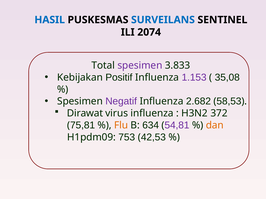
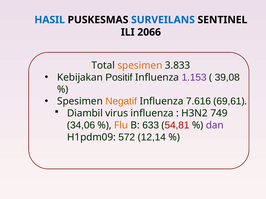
2074: 2074 -> 2066
spesimen at (140, 66) colour: purple -> orange
35,08: 35,08 -> 39,08
Negatif colour: purple -> orange
2.682: 2.682 -> 7.616
58,53: 58,53 -> 69,61
Dirawat: Dirawat -> Diambil
372: 372 -> 749
75,81: 75,81 -> 34,06
634: 634 -> 633
54,81 colour: purple -> red
dan colour: orange -> purple
753: 753 -> 572
42,53: 42,53 -> 12,14
